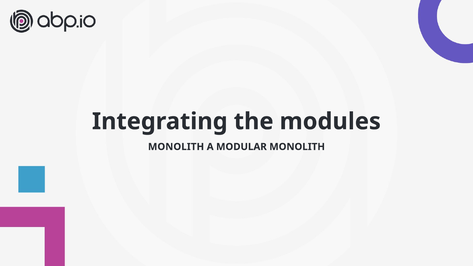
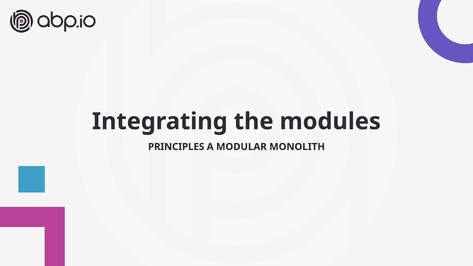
MONOLITH at (176, 147): MONOLITH -> PRINCIPLES
